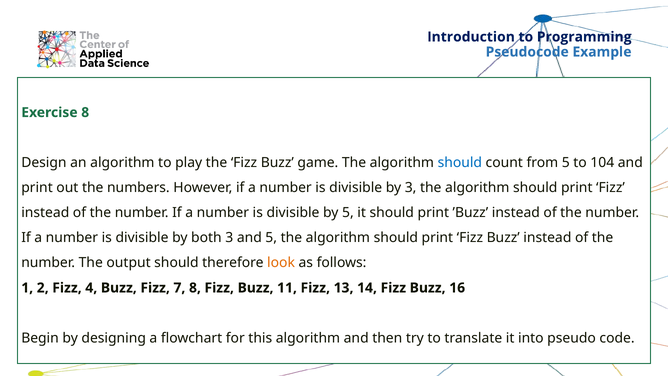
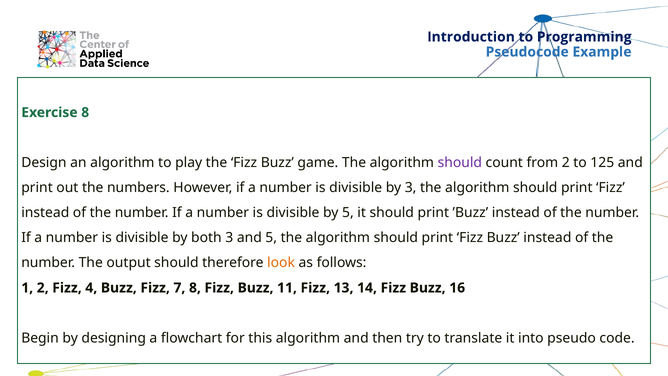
should at (460, 162) colour: blue -> purple
from 5: 5 -> 2
104: 104 -> 125
